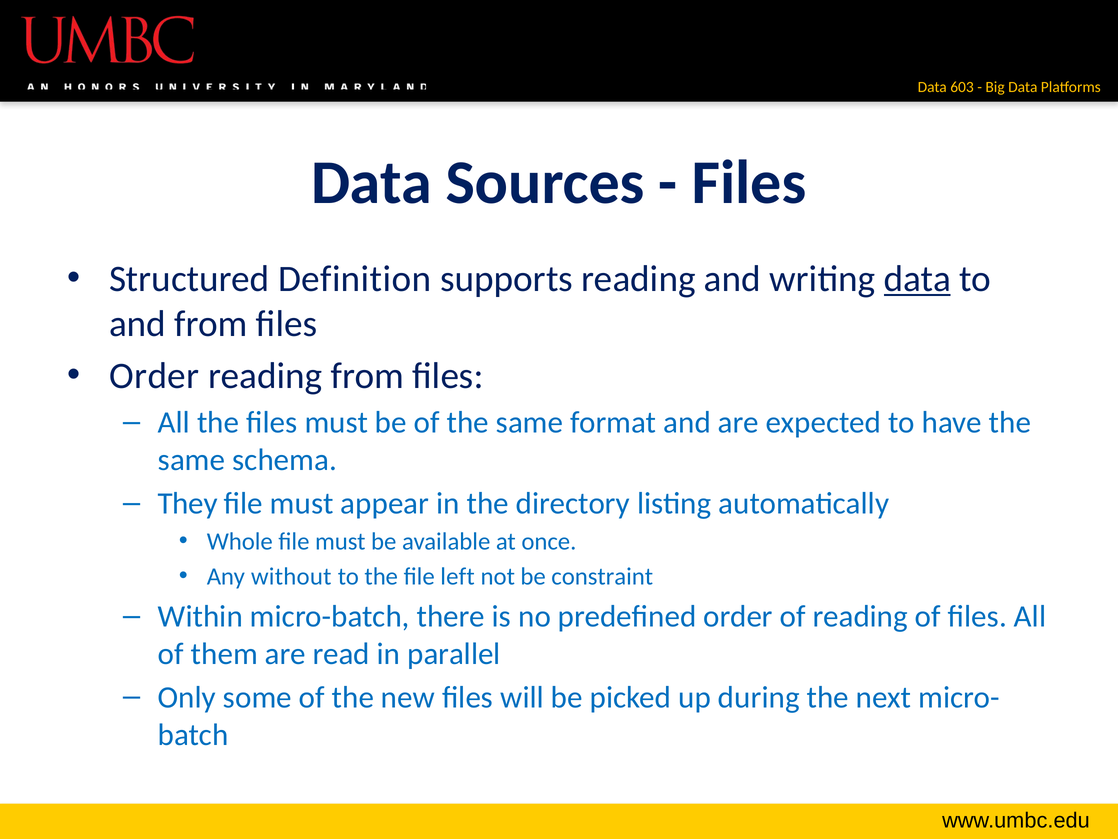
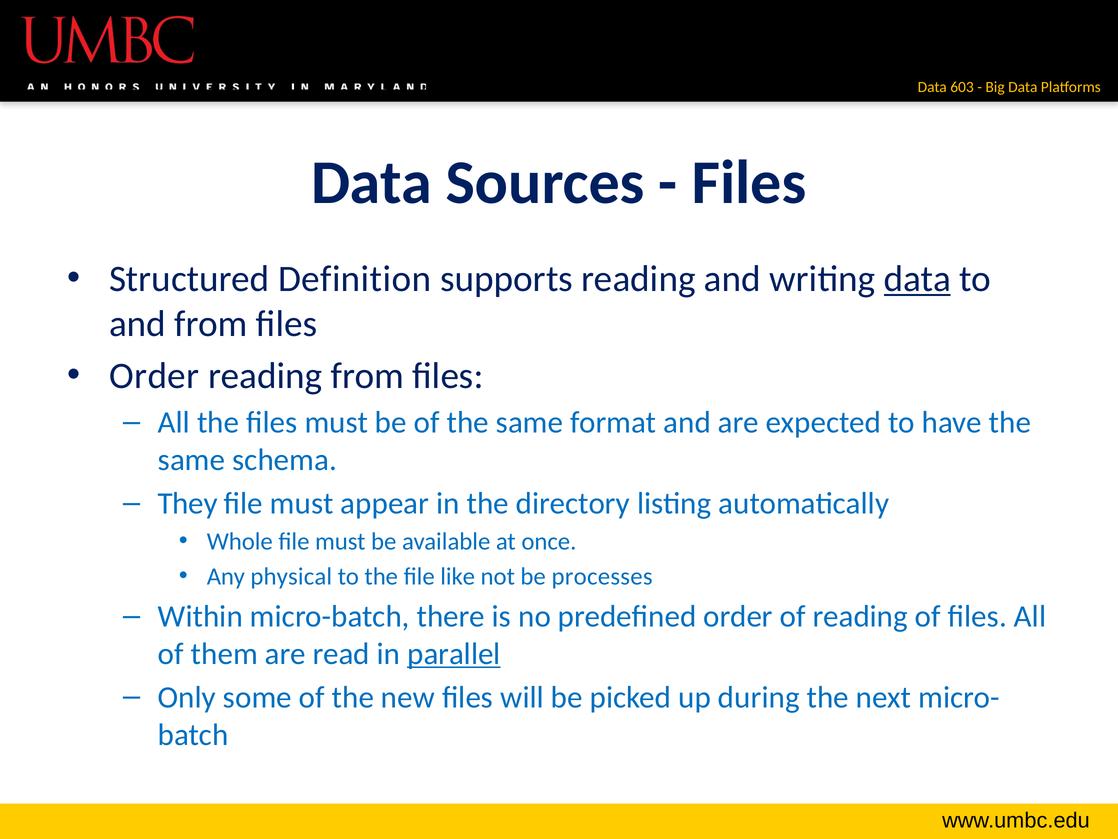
without: without -> physical
left: left -> like
constraint: constraint -> processes
parallel underline: none -> present
